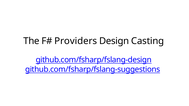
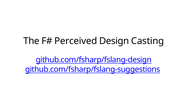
Providers: Providers -> Perceived
